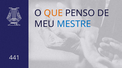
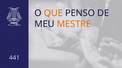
MESTRE colour: blue -> orange
